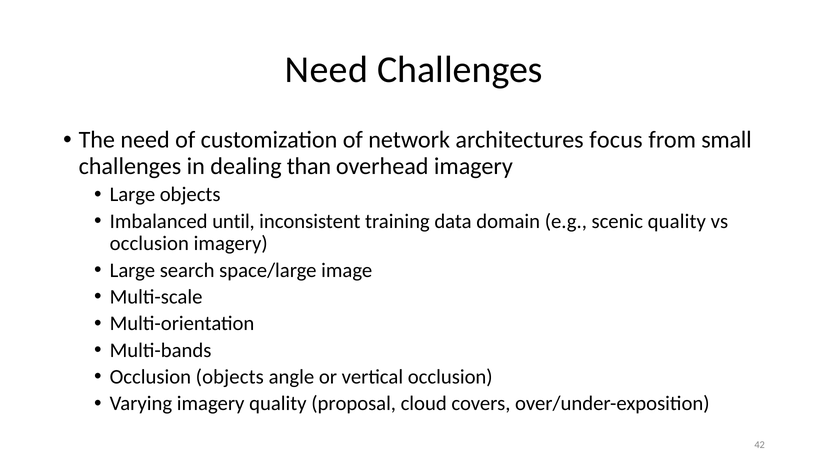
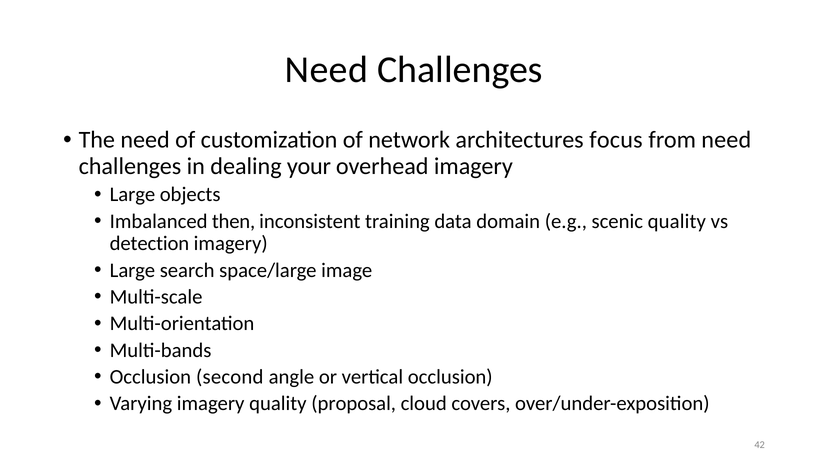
from small: small -> need
than: than -> your
until: until -> then
occlusion at (149, 244): occlusion -> detection
Occlusion objects: objects -> second
